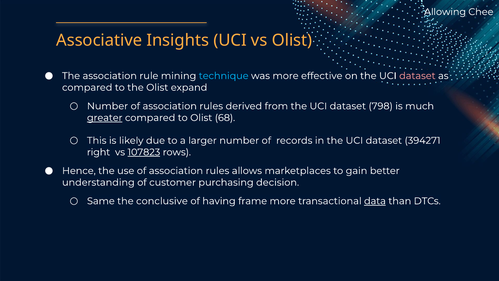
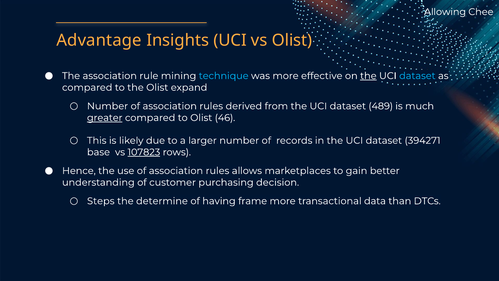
Associative: Associative -> Advantage
the at (368, 76) underline: none -> present
dataset at (417, 76) colour: pink -> light blue
798: 798 -> 489
68: 68 -> 46
right: right -> base
Same: Same -> Steps
conclusive: conclusive -> determine
data underline: present -> none
